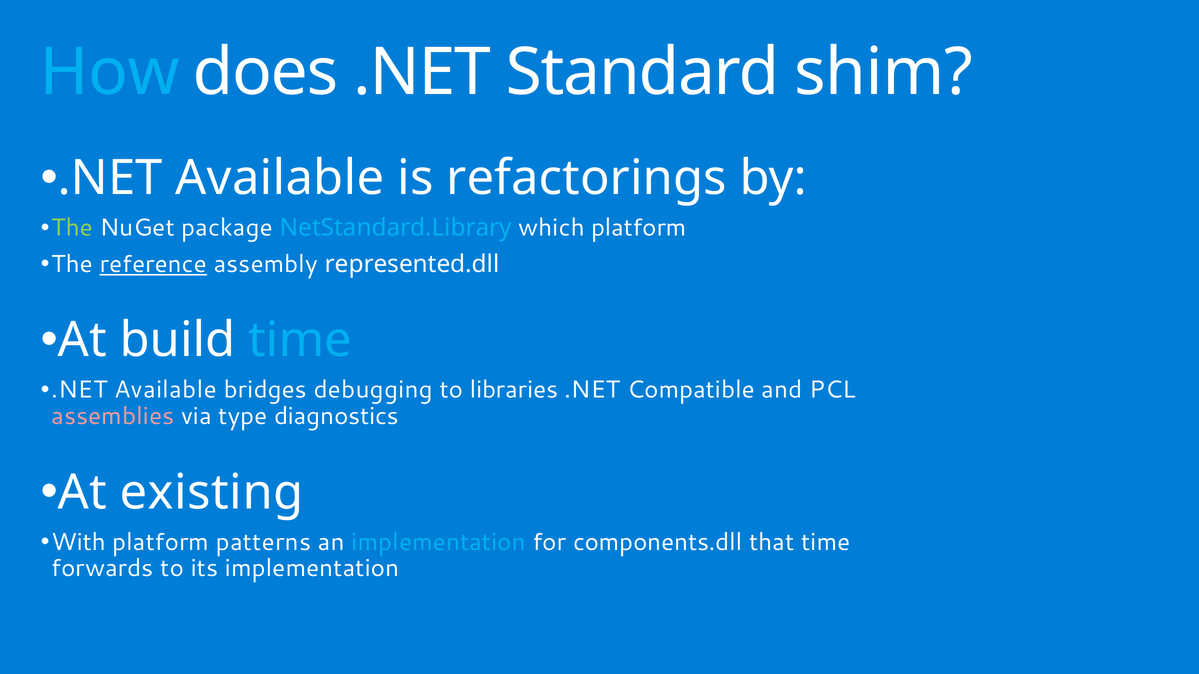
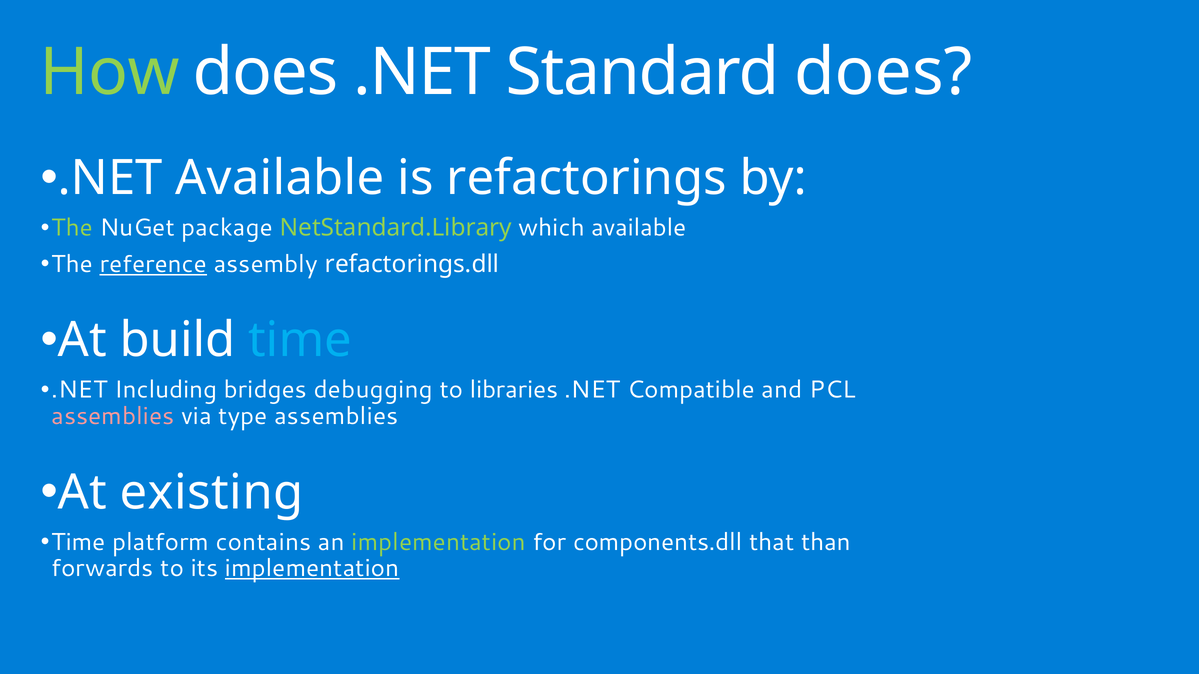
How colour: light blue -> light green
Standard shim: shim -> does
NetStandard.Library colour: light blue -> light green
which platform: platform -> available
represented.dll: represented.dll -> refactorings.dll
Available at (166, 390): Available -> Including
type diagnostics: diagnostics -> assemblies
With at (79, 542): With -> Time
patterns: patterns -> contains
implementation at (439, 542) colour: light blue -> light green
that time: time -> than
implementation at (312, 569) underline: none -> present
